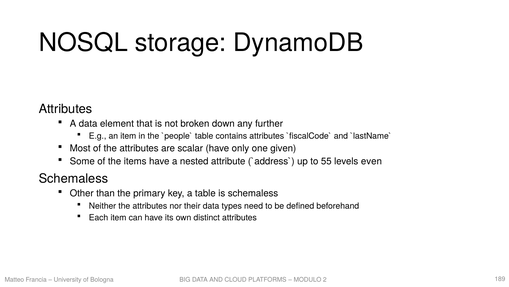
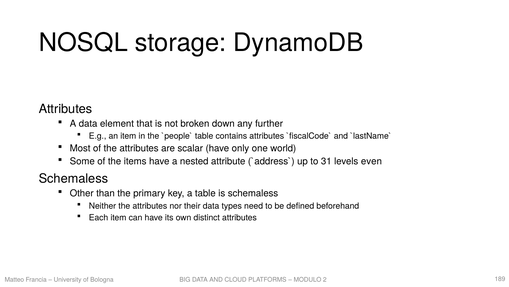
given: given -> world
55: 55 -> 31
